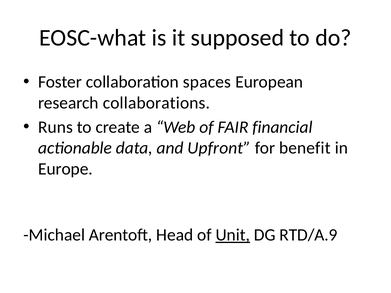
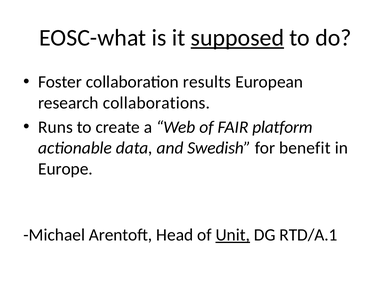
supposed underline: none -> present
spaces: spaces -> results
financial: financial -> platform
Upfront: Upfront -> Swedish
RTD/A.9: RTD/A.9 -> RTD/A.1
